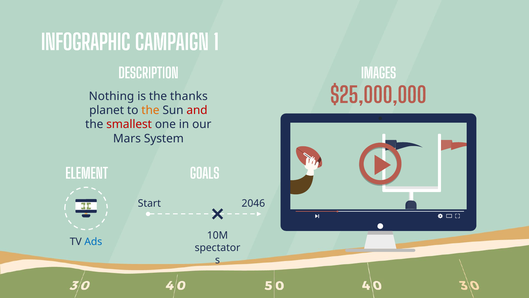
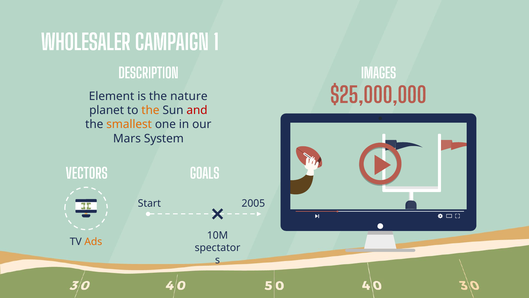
INFOGRAPHIC: INFOGRAPHIC -> WHOLESALER
Nothing: Nothing -> Element
thanks: thanks -> nature
smallest colour: red -> orange
ELEMENT: ELEMENT -> VECTORS
2046: 2046 -> 2005
Ads colour: blue -> orange
